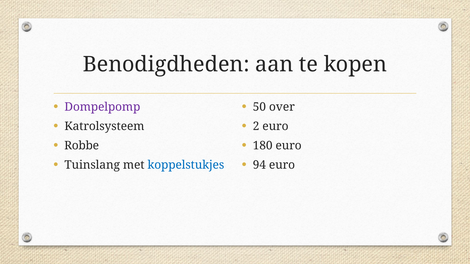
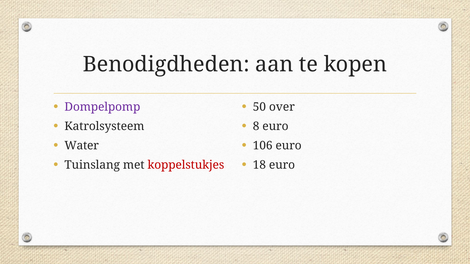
2: 2 -> 8
Robbe: Robbe -> Water
180: 180 -> 106
koppelstukjes colour: blue -> red
94: 94 -> 18
